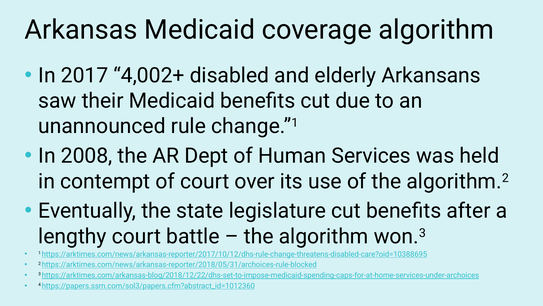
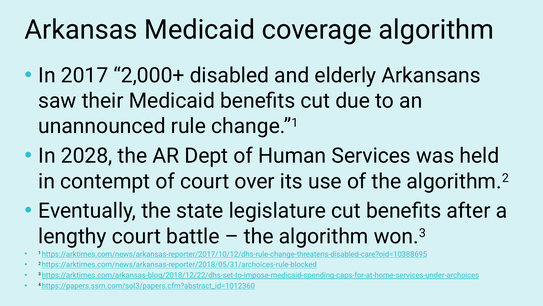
4,002+: 4,002+ -> 2,000+
2008: 2008 -> 2028
